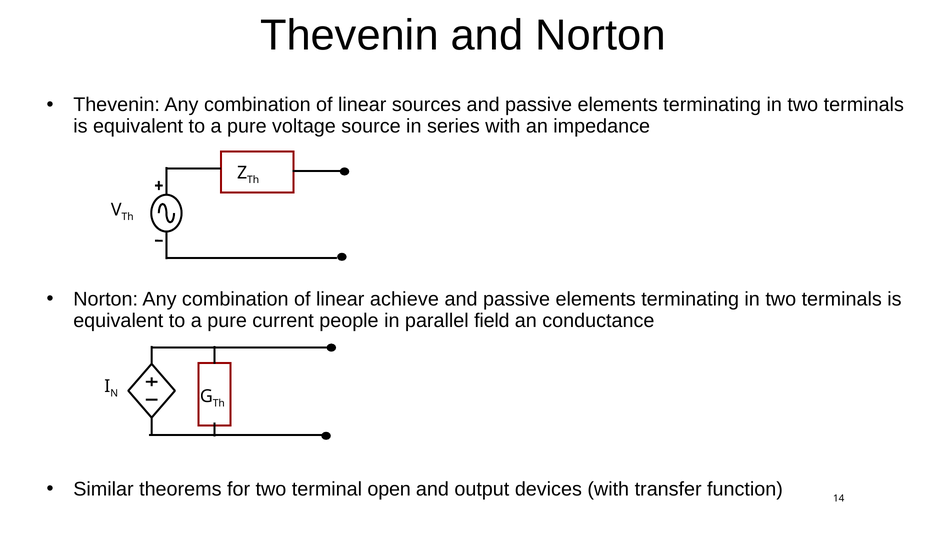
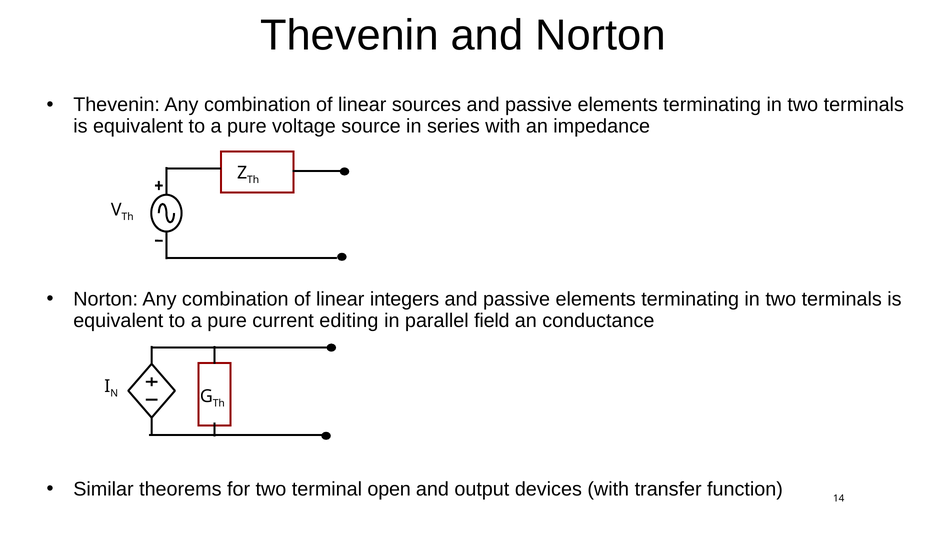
achieve: achieve -> integers
people: people -> editing
